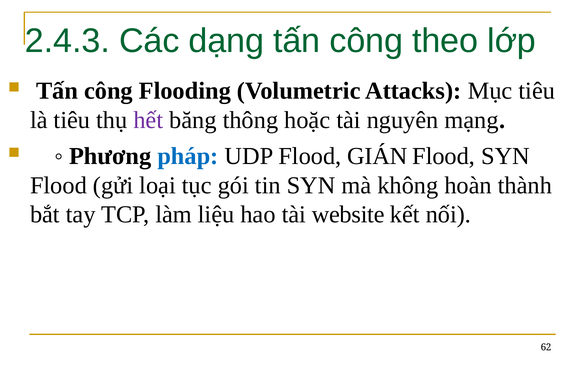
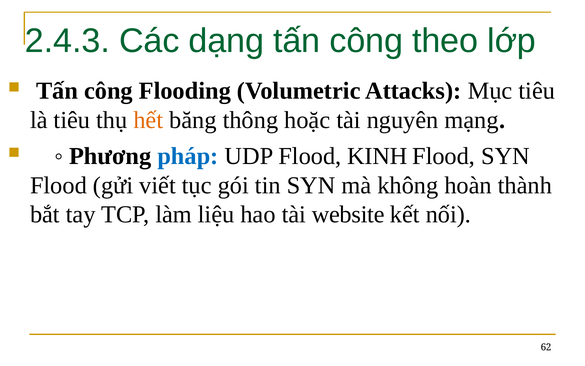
hết colour: purple -> orange
GIÁN: GIÁN -> KINH
loại: loại -> viết
